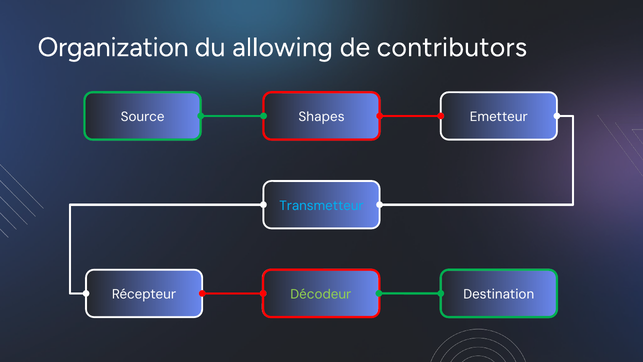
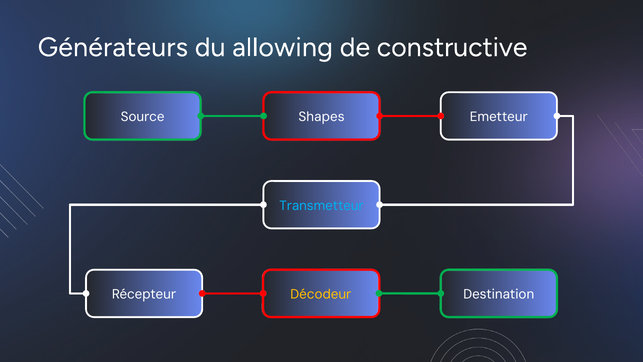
Organization: Organization -> Générateurs
contributors: contributors -> constructive
Décodeur colour: light green -> yellow
